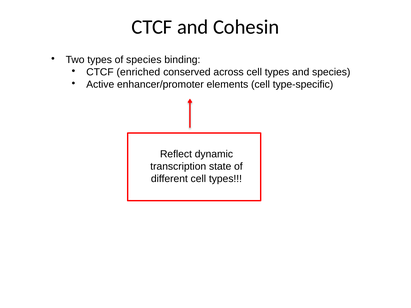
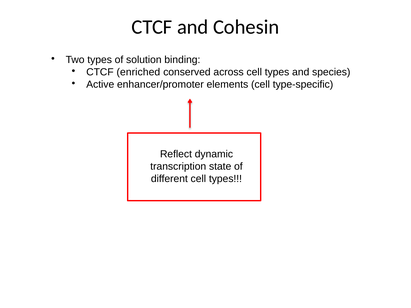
of species: species -> solution
